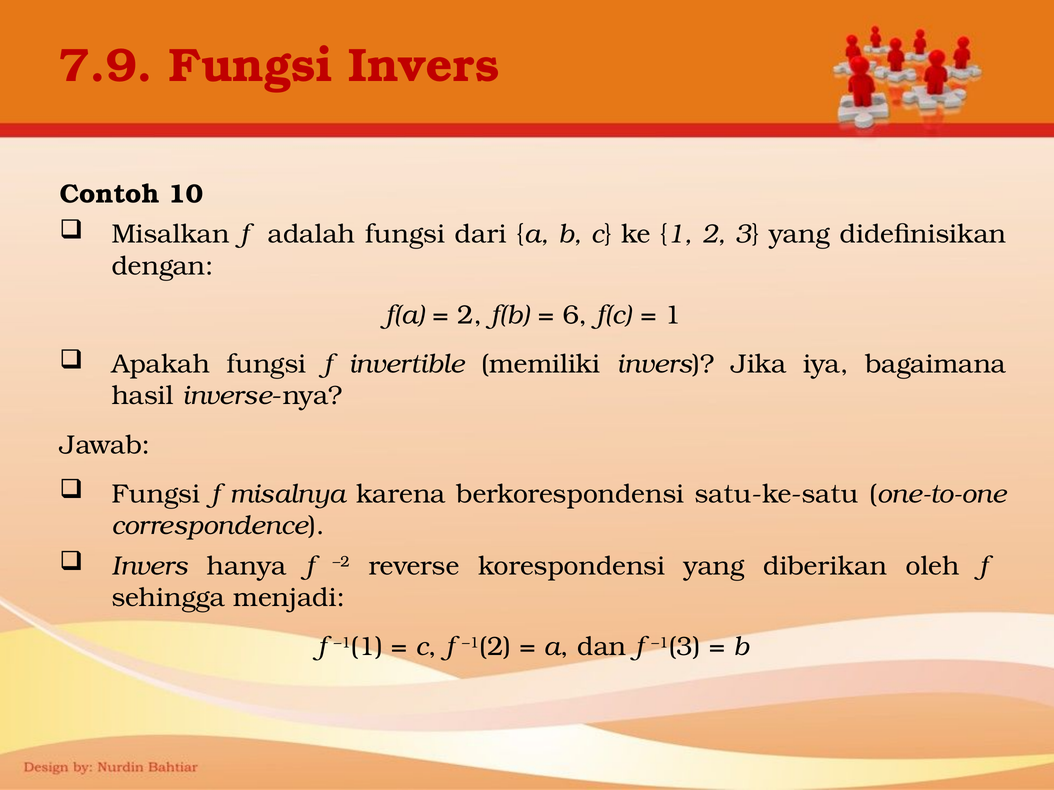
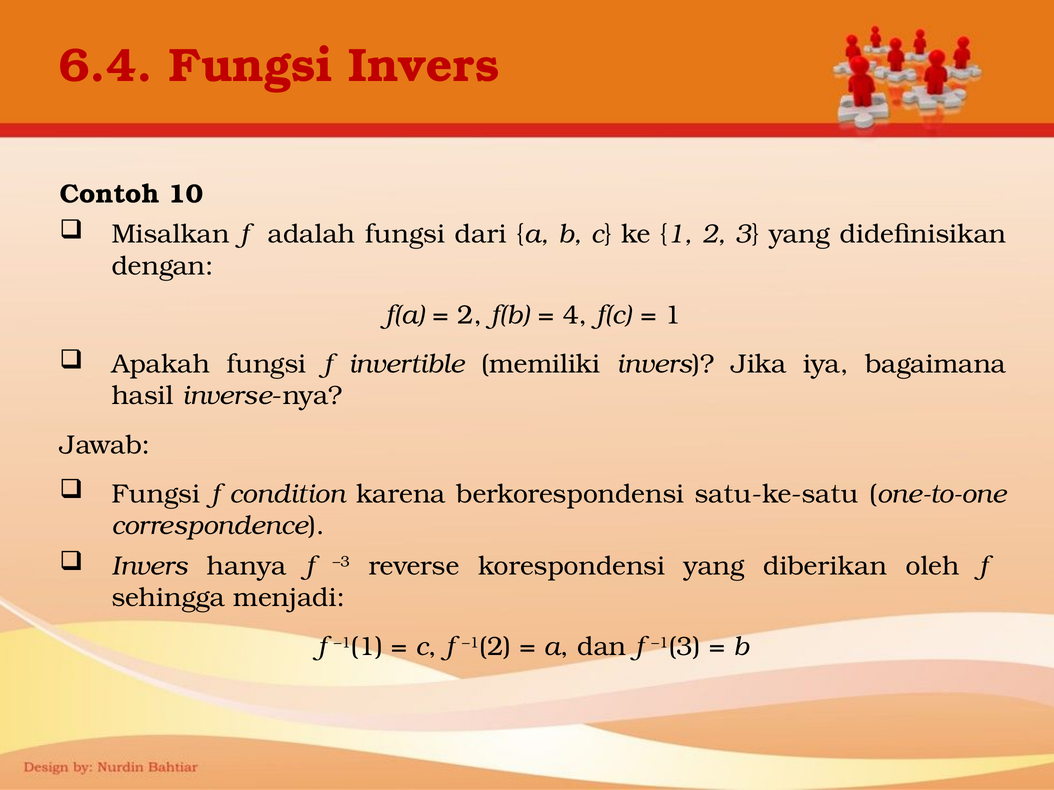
7.9: 7.9 -> 6.4
6: 6 -> 4
misalnya: misalnya -> condition
–2: –2 -> –3
